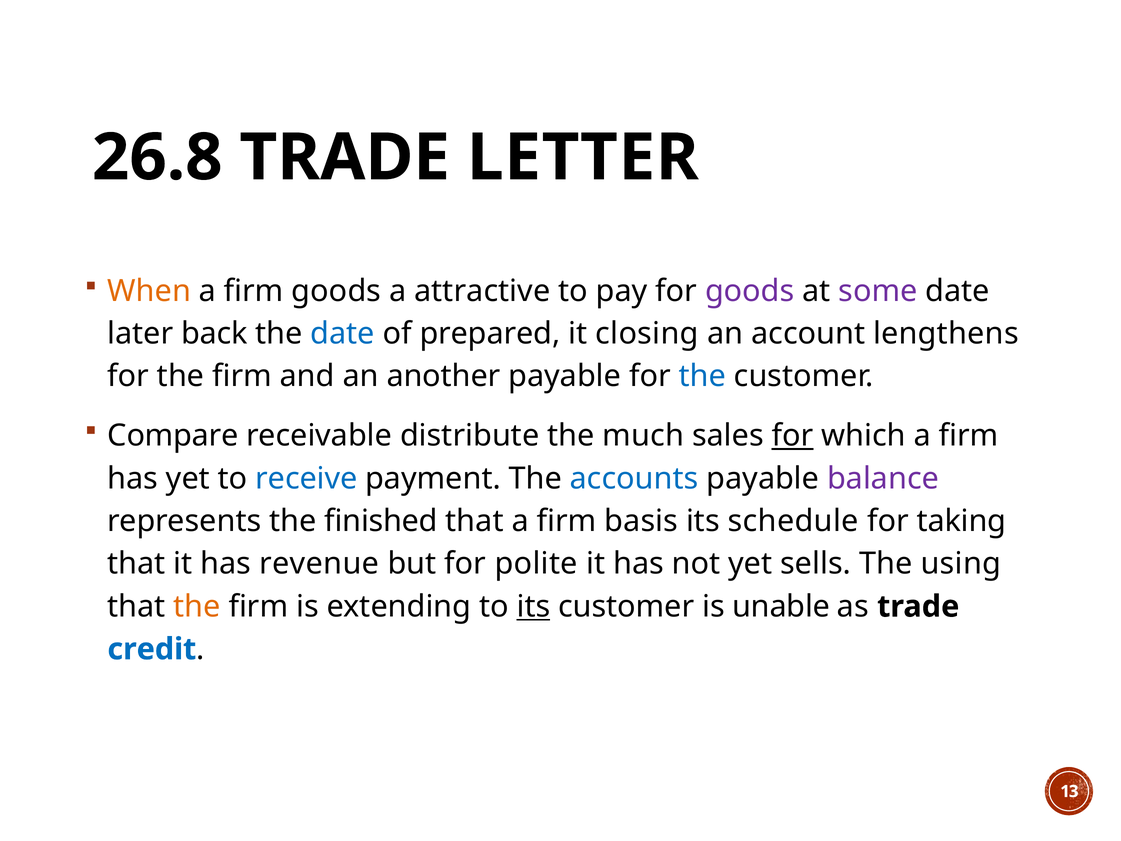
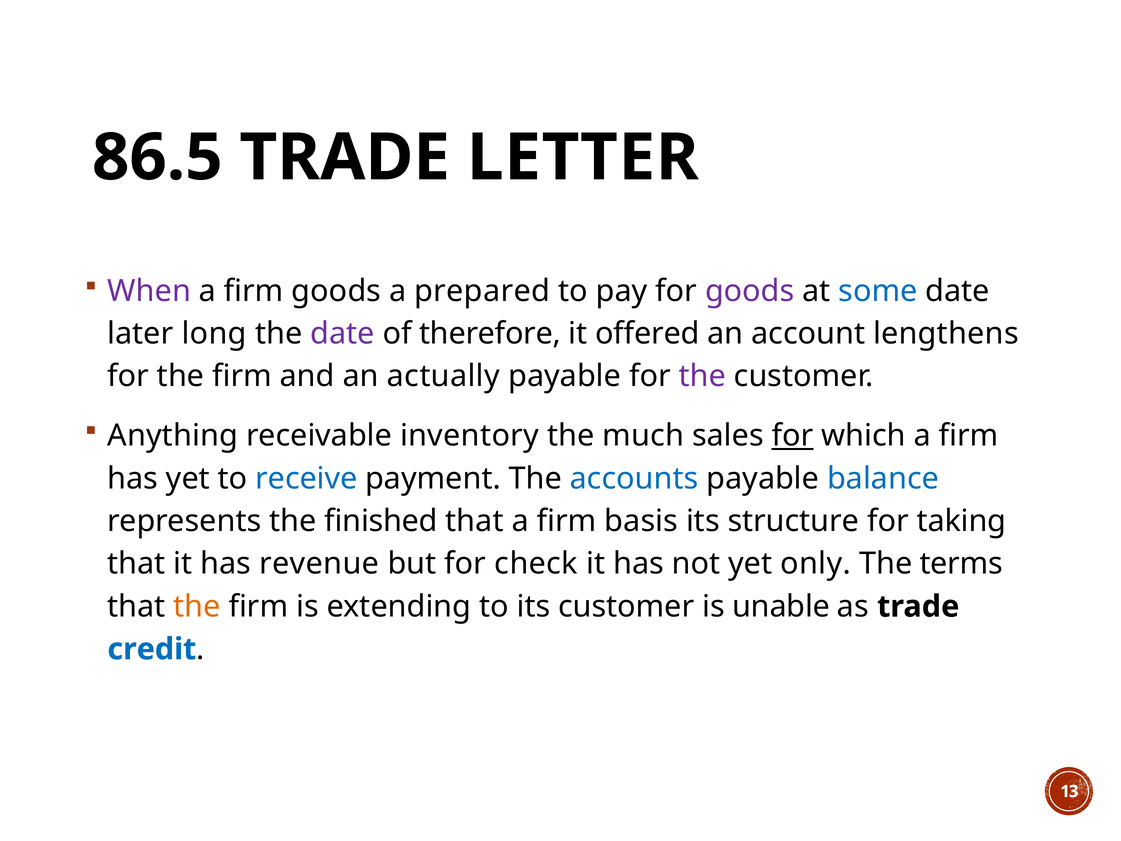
26.8: 26.8 -> 86.5
When colour: orange -> purple
attractive: attractive -> prepared
some colour: purple -> blue
back: back -> long
date at (343, 334) colour: blue -> purple
prepared: prepared -> therefore
closing: closing -> offered
another: another -> actually
the at (702, 376) colour: blue -> purple
Compare: Compare -> Anything
distribute: distribute -> inventory
balance colour: purple -> blue
schedule: schedule -> structure
polite: polite -> check
sells: sells -> only
using: using -> terms
its at (533, 606) underline: present -> none
